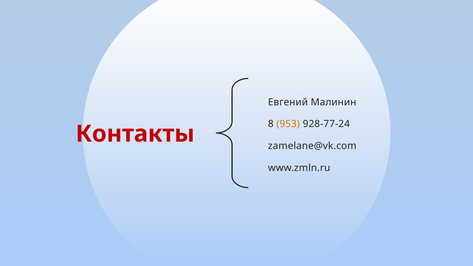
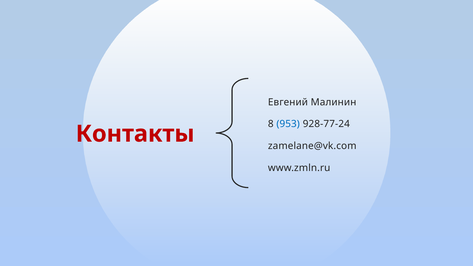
953 colour: orange -> blue
